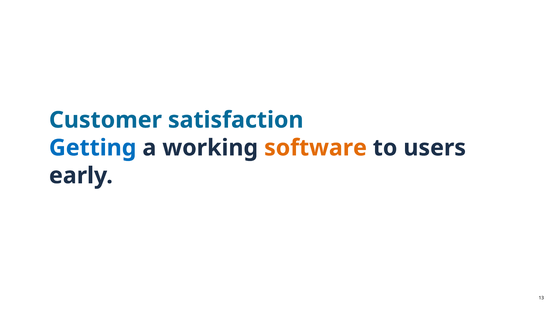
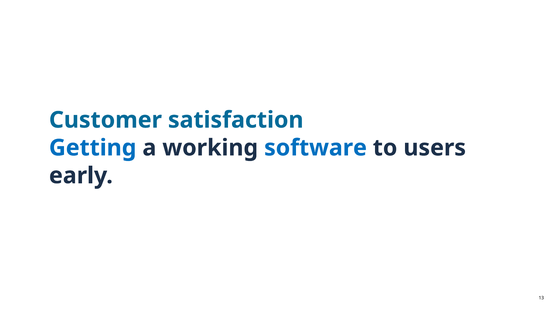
software colour: orange -> blue
